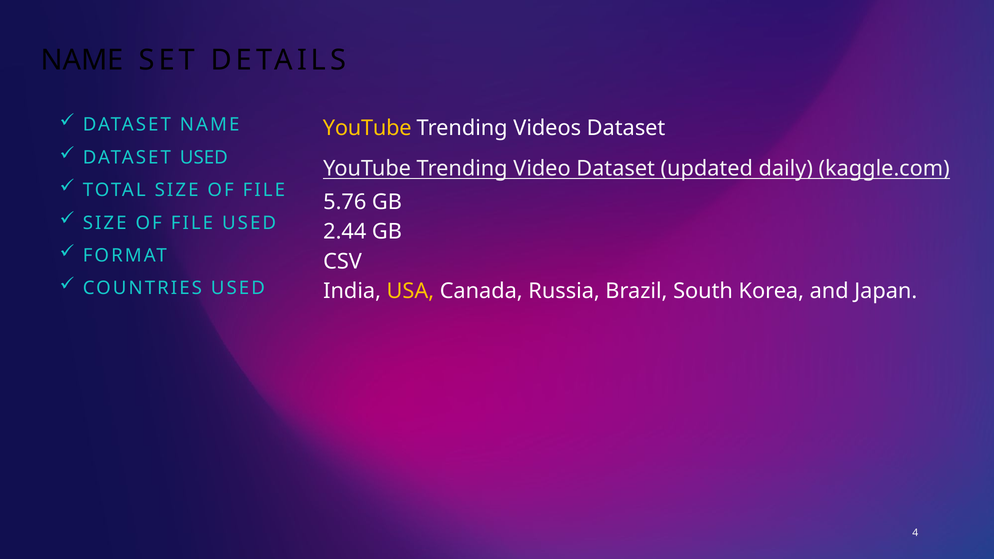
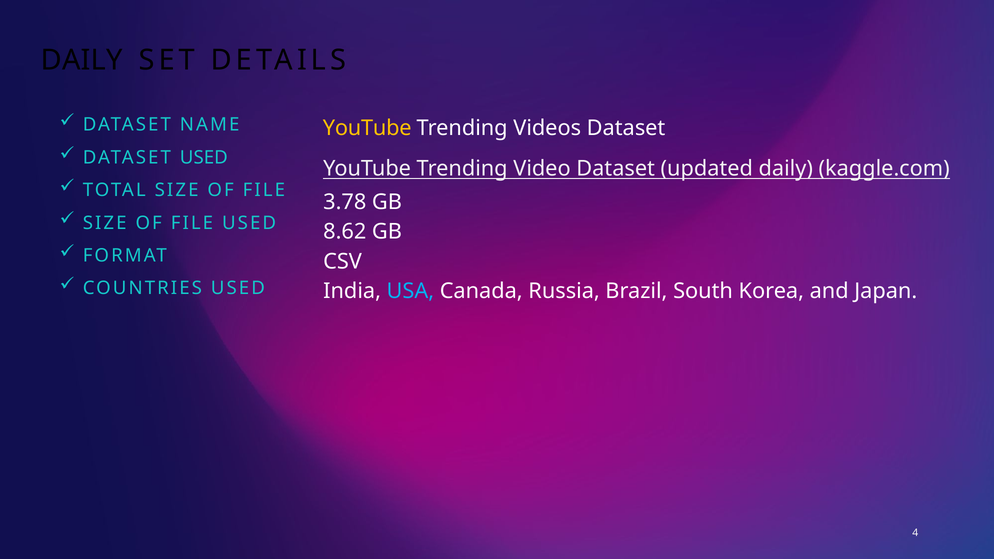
NAME at (82, 60): NAME -> DAILY
5.76: 5.76 -> 3.78
2.44: 2.44 -> 8.62
USA colour: yellow -> light blue
